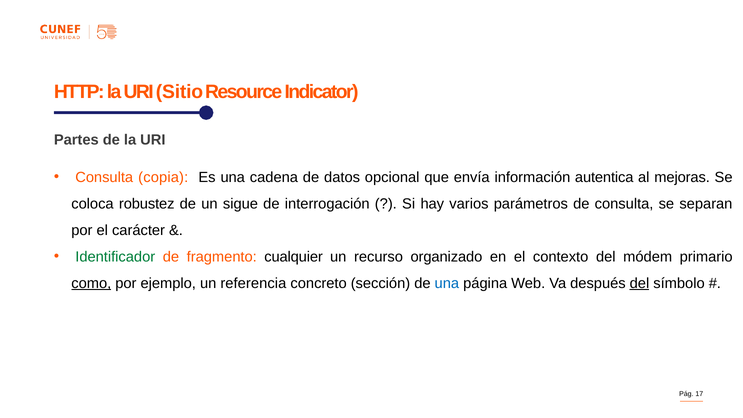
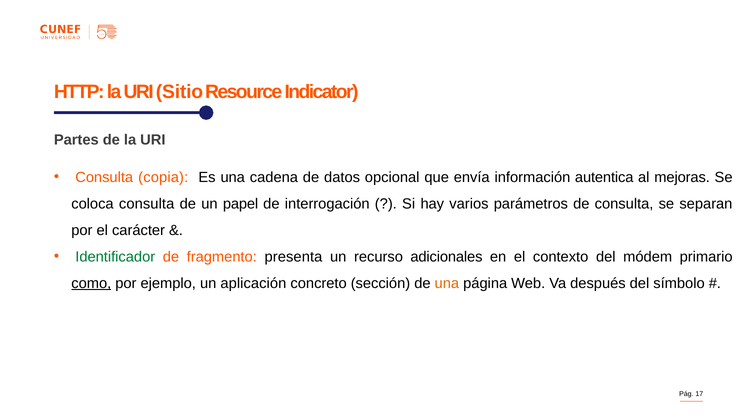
coloca robustez: robustez -> consulta
sigue: sigue -> papel
cualquier: cualquier -> presenta
organizado: organizado -> adicionales
referencia: referencia -> aplicación
una at (447, 283) colour: blue -> orange
del at (640, 283) underline: present -> none
